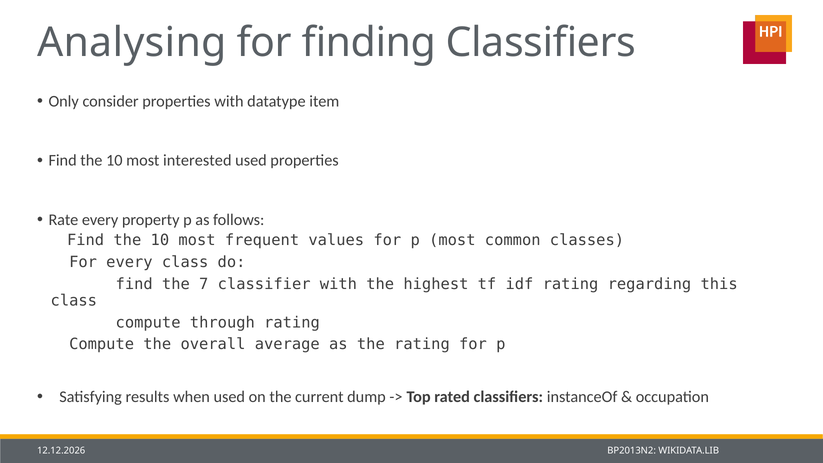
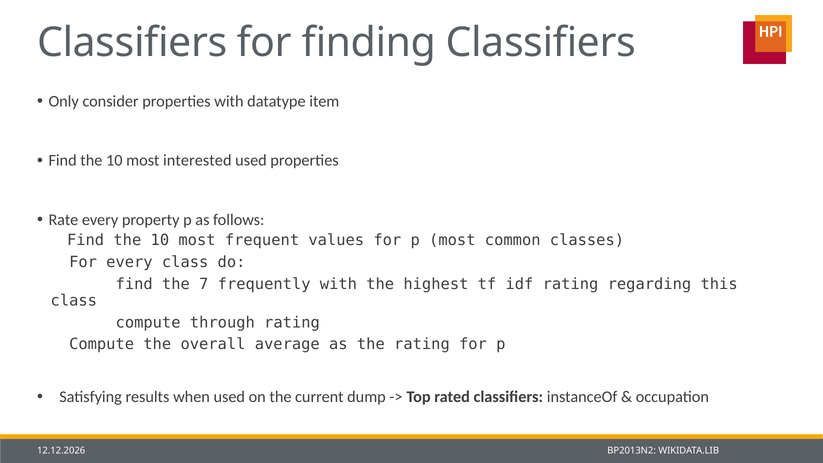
Analysing at (132, 43): Analysing -> Classifiers
classifier: classifier -> frequently
